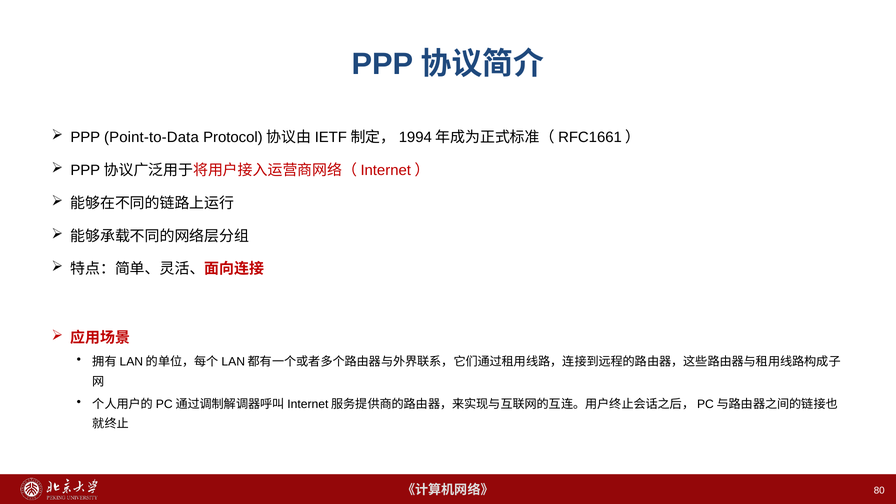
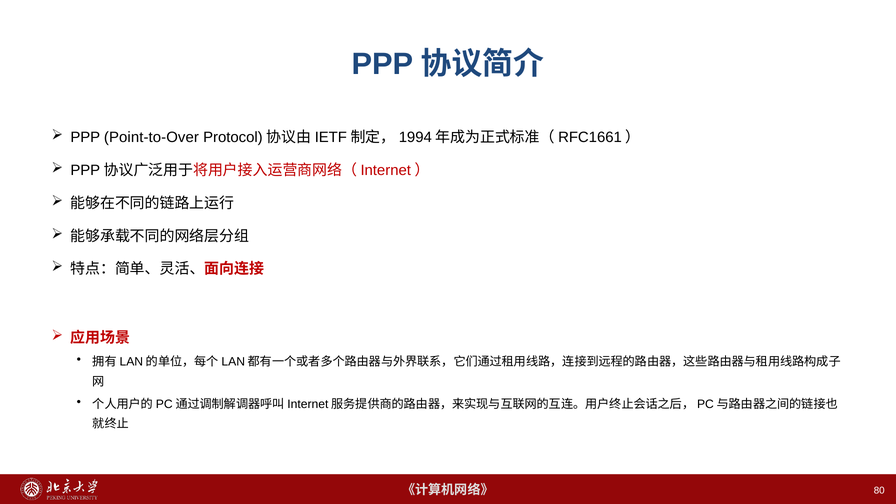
Point-to-Data: Point-to-Data -> Point-to-Over
